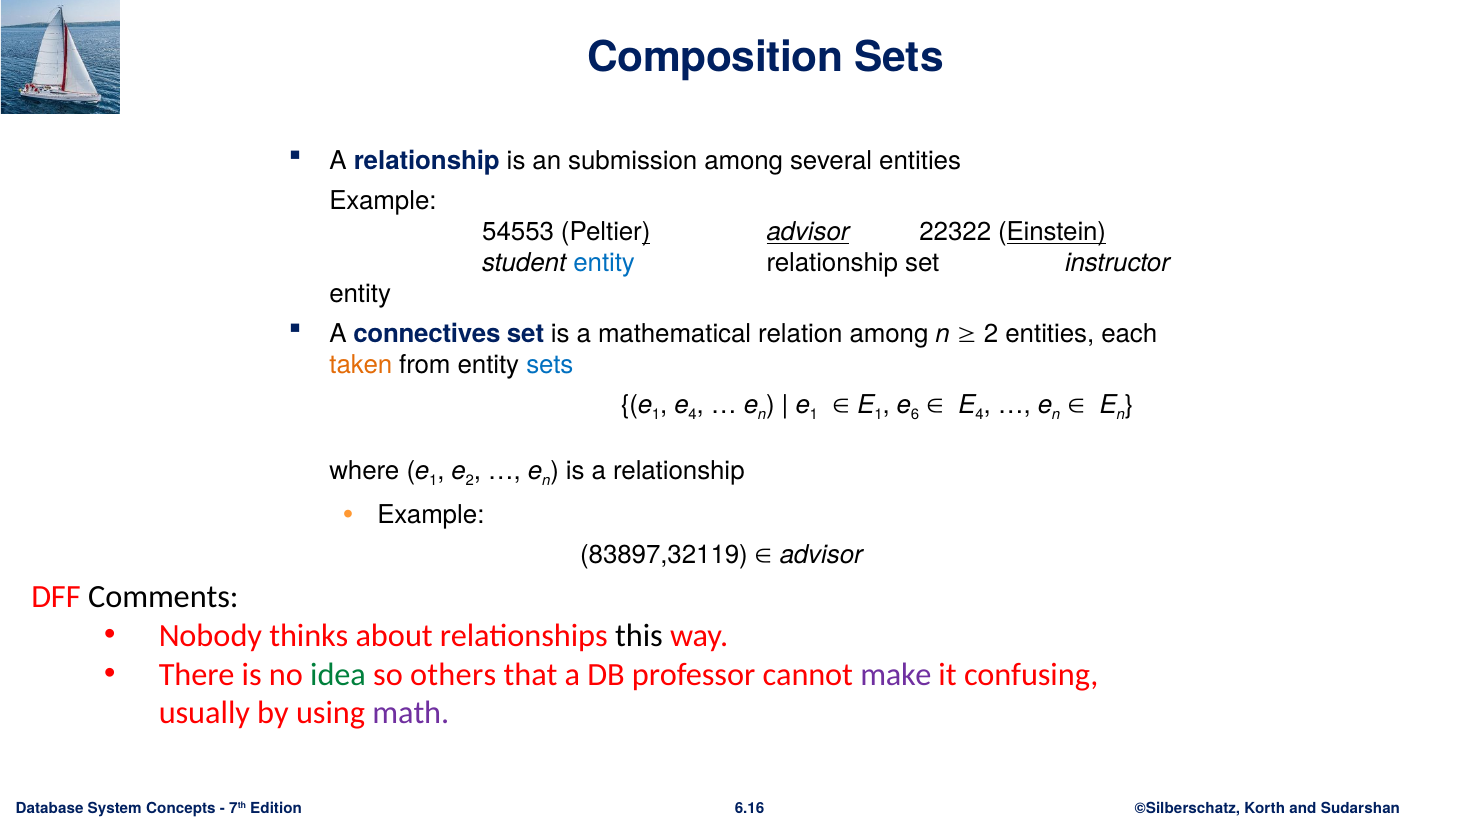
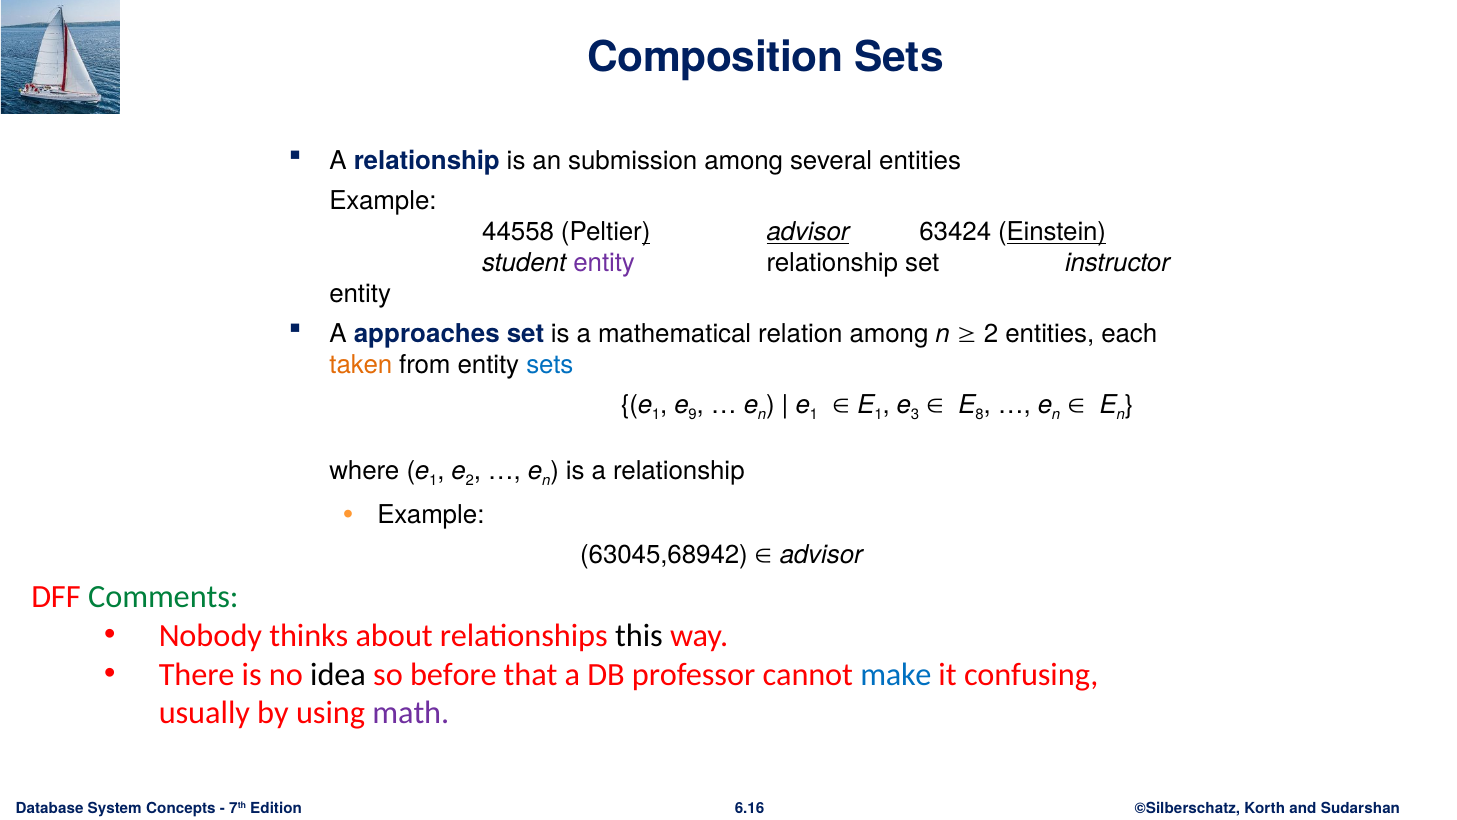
54553: 54553 -> 44558
22322: 22322 -> 63424
entity at (604, 262) colour: blue -> purple
connectives: connectives -> approaches
4 at (693, 414): 4 -> 9
6: 6 -> 3
4 at (980, 414): 4 -> 8
83897,32119: 83897,32119 -> 63045,68942
Comments colour: black -> green
idea colour: green -> black
others: others -> before
make colour: purple -> blue
